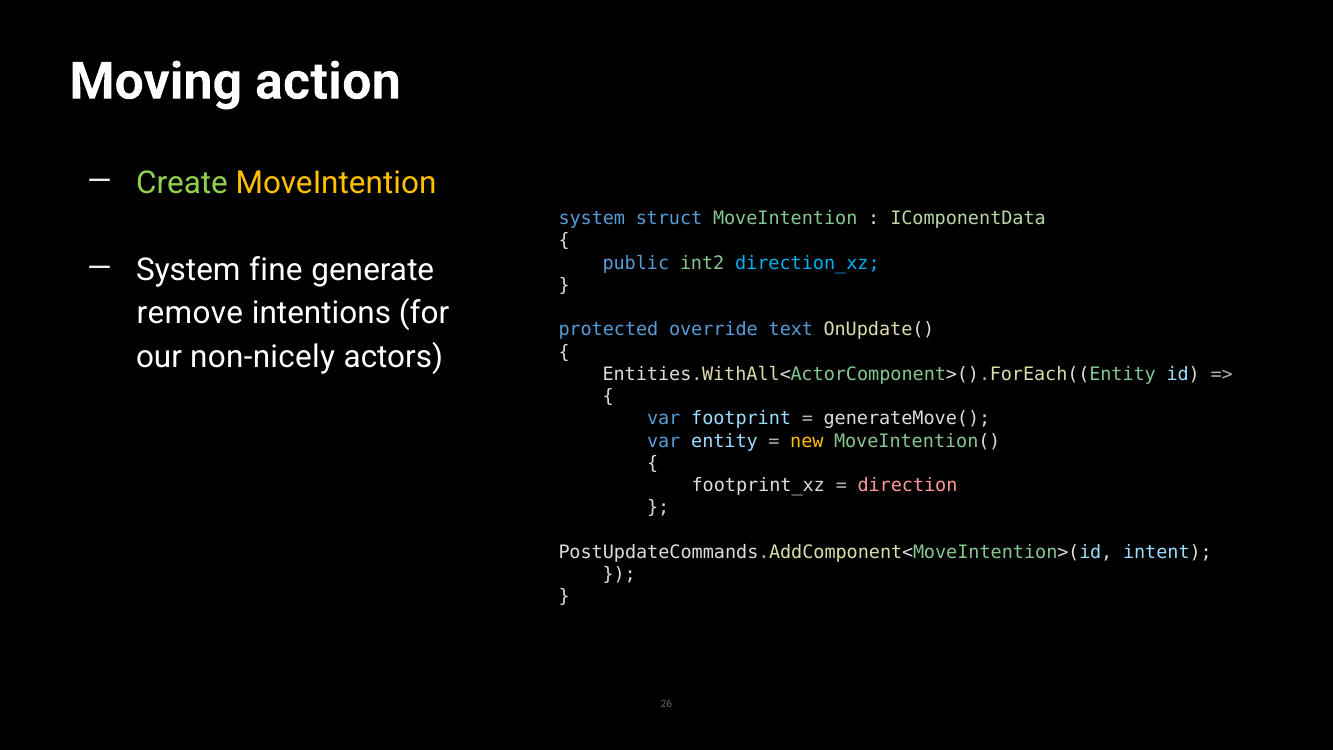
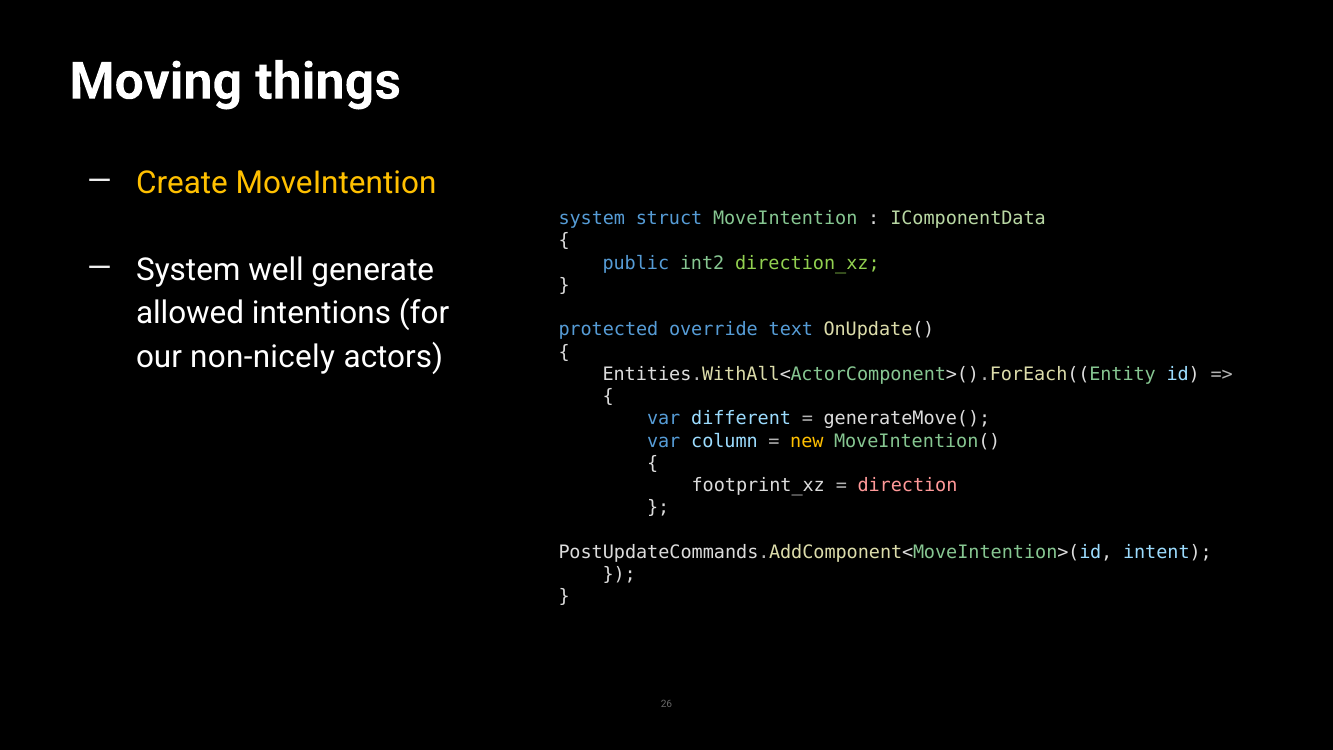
action: action -> things
Create colour: light green -> yellow
direction_xz colour: light blue -> light green
fine: fine -> well
remove: remove -> allowed
footprint: footprint -> different
entity: entity -> column
